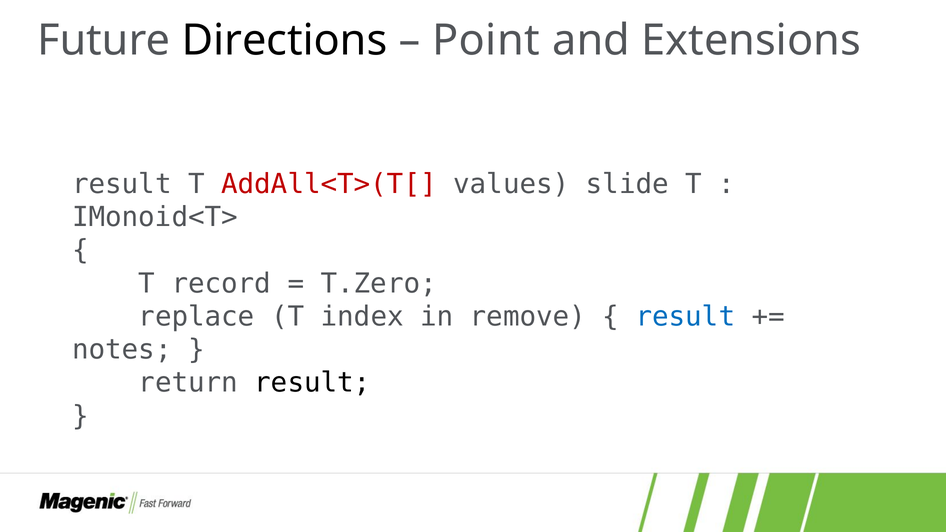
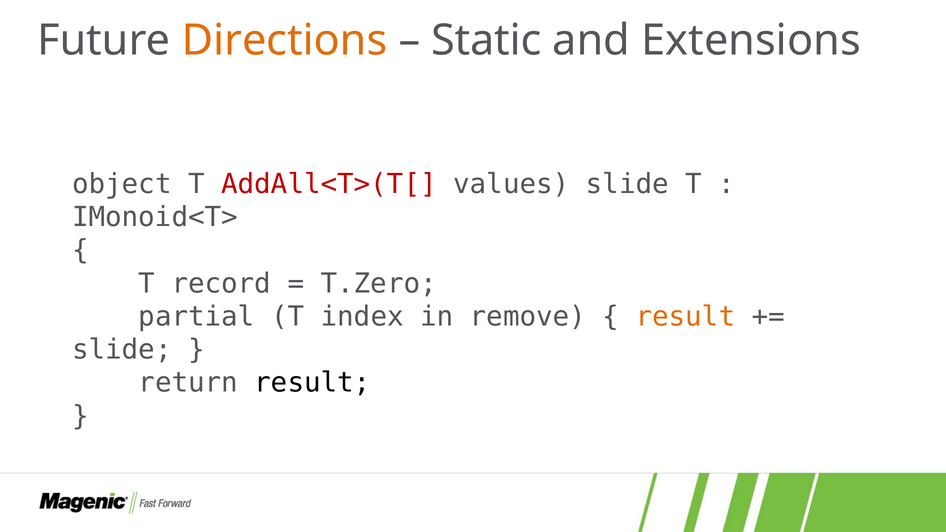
Directions colour: black -> orange
Point: Point -> Static
result at (122, 184): result -> object
replace: replace -> partial
result at (685, 317) colour: blue -> orange
notes at (122, 350): notes -> slide
